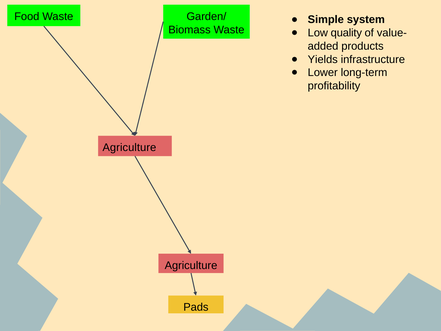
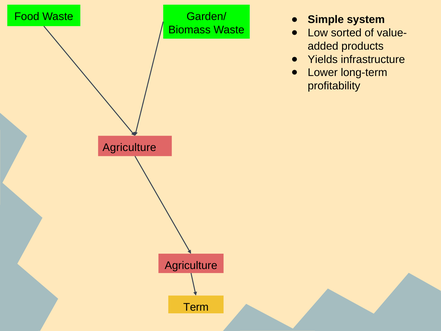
quality: quality -> sorted
Pads: Pads -> Term
